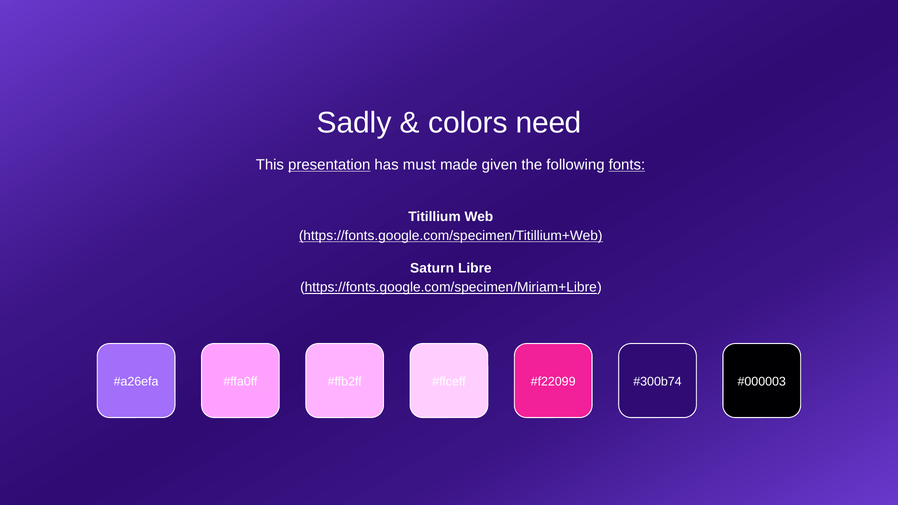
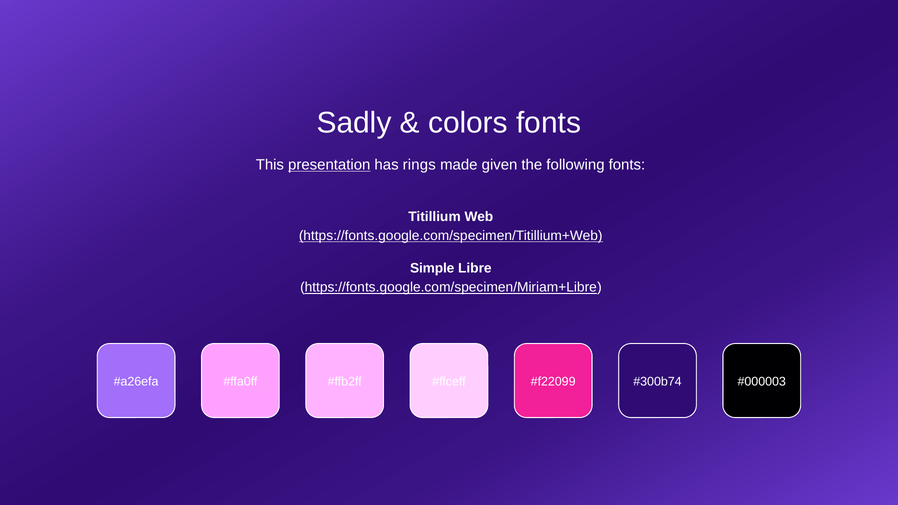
colors need: need -> fonts
must: must -> rings
fonts at (627, 165) underline: present -> none
Saturn: Saturn -> Simple
